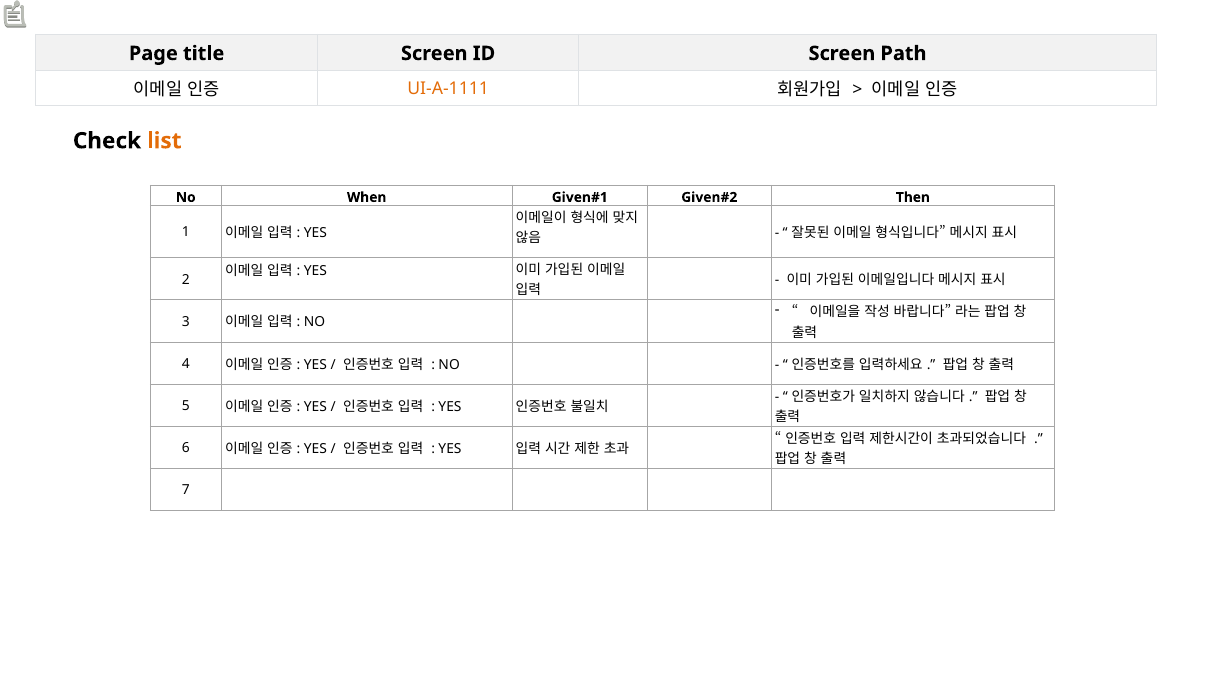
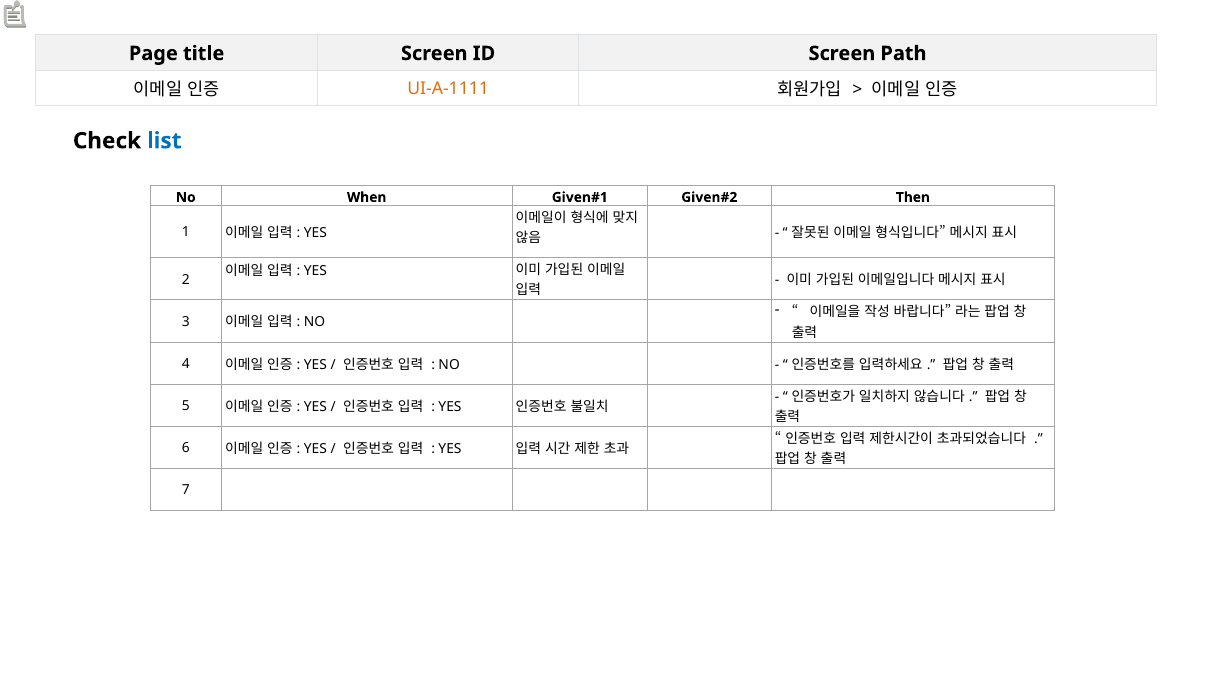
list colour: orange -> blue
